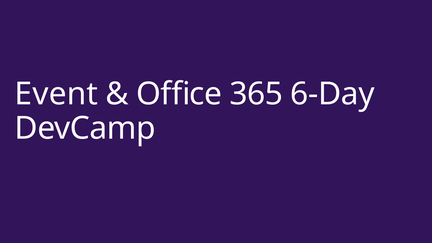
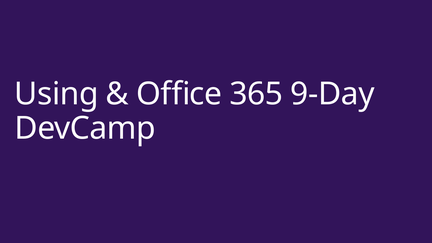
Event: Event -> Using
6-Day: 6-Day -> 9-Day
